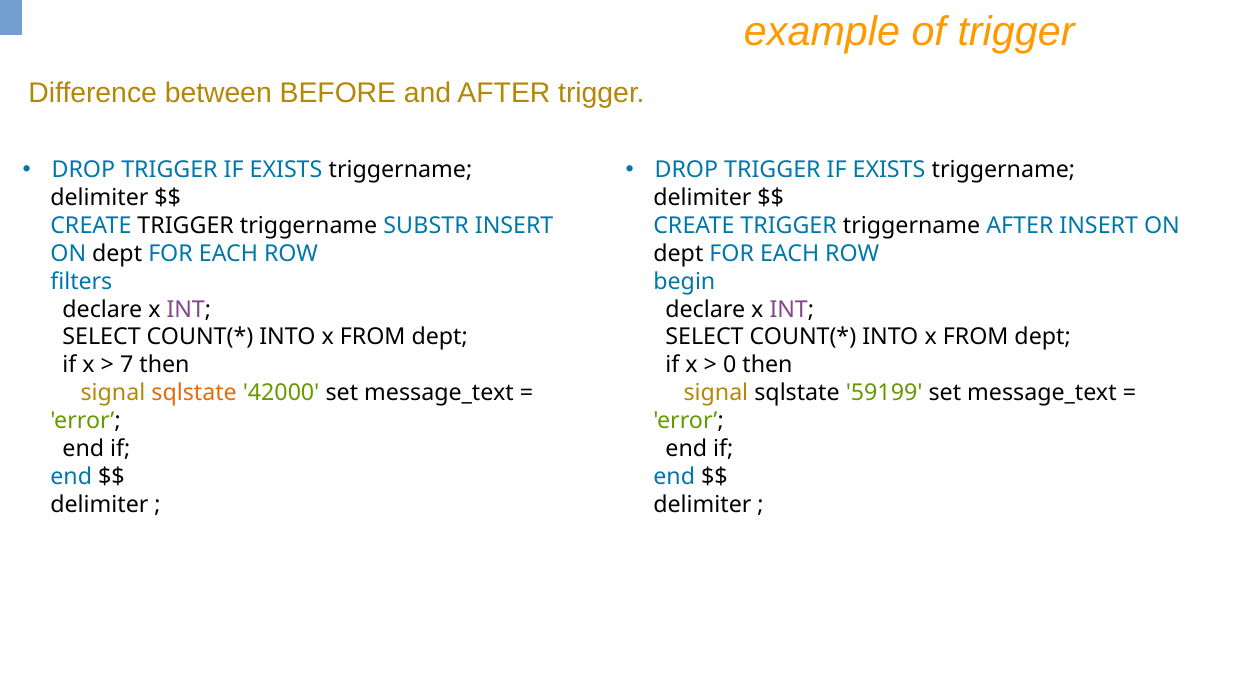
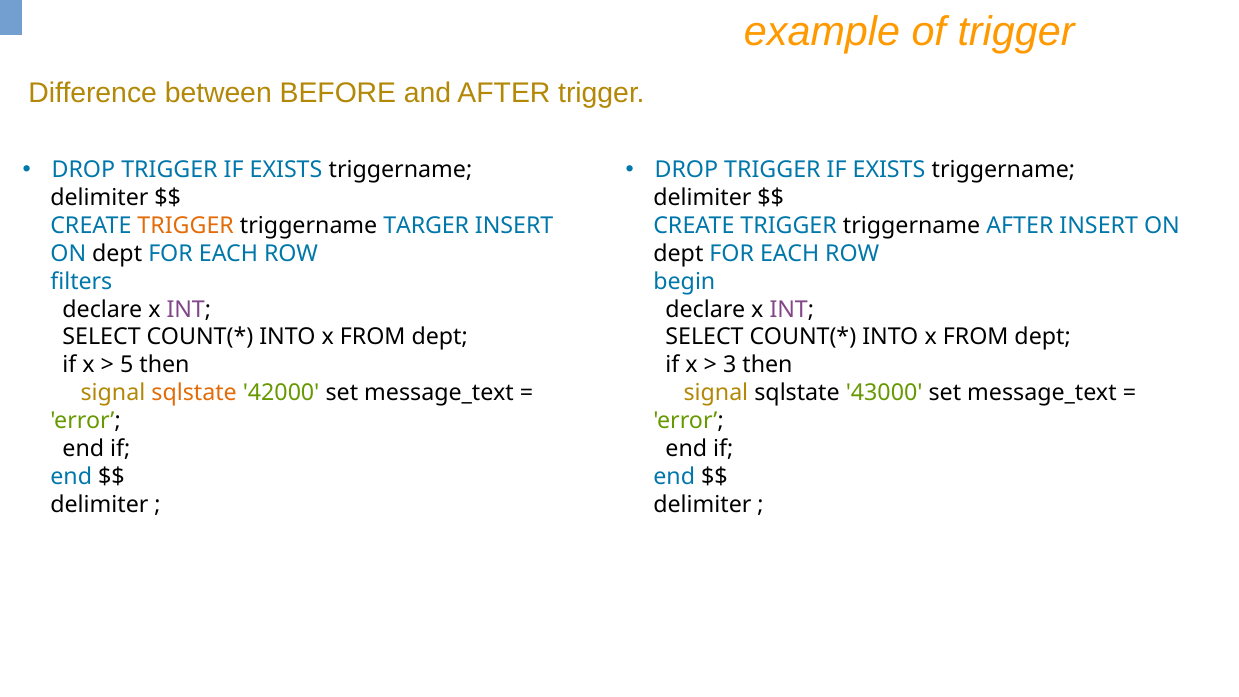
TRIGGER at (186, 226) colour: black -> orange
SUBSTR: SUBSTR -> TARGER
7: 7 -> 5
0: 0 -> 3
59199: 59199 -> 43000
